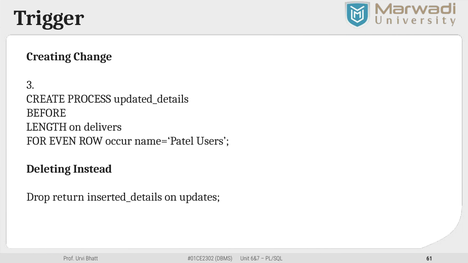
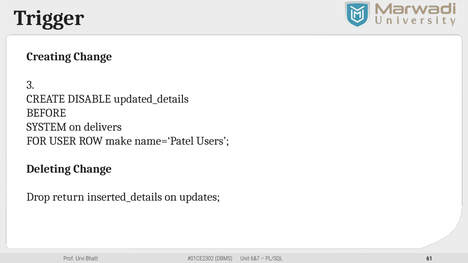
PROCESS: PROCESS -> DISABLE
LENGTH: LENGTH -> SYSTEM
EVEN: EVEN -> USER
occur: occur -> make
Deleting Instead: Instead -> Change
